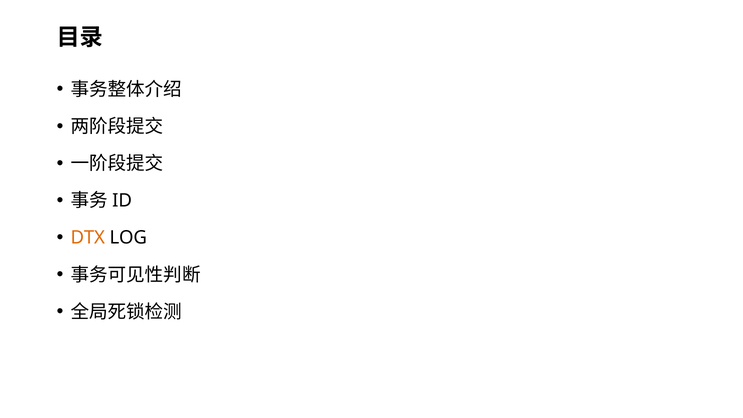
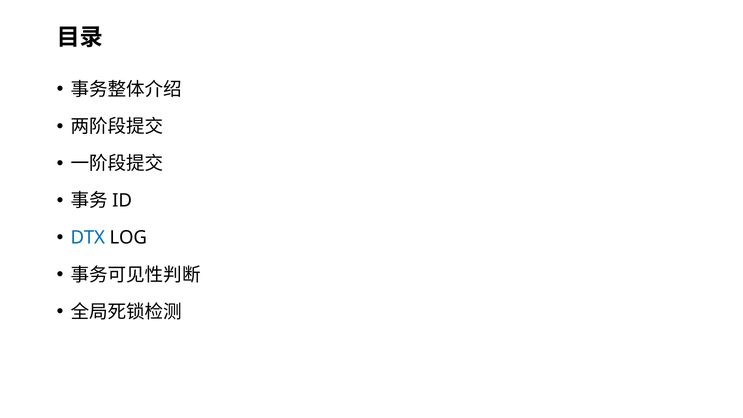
DTX colour: orange -> blue
